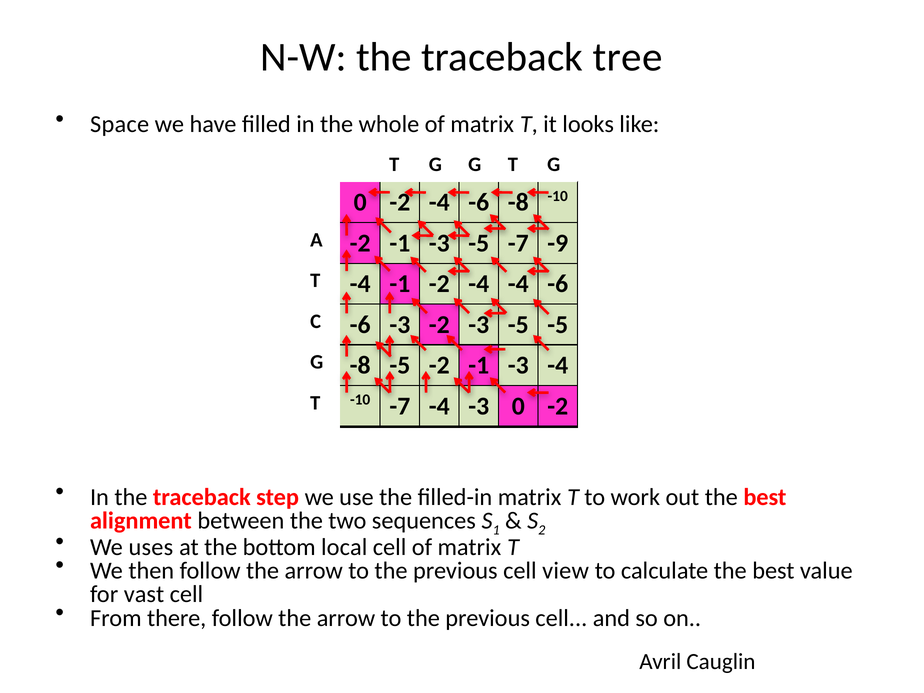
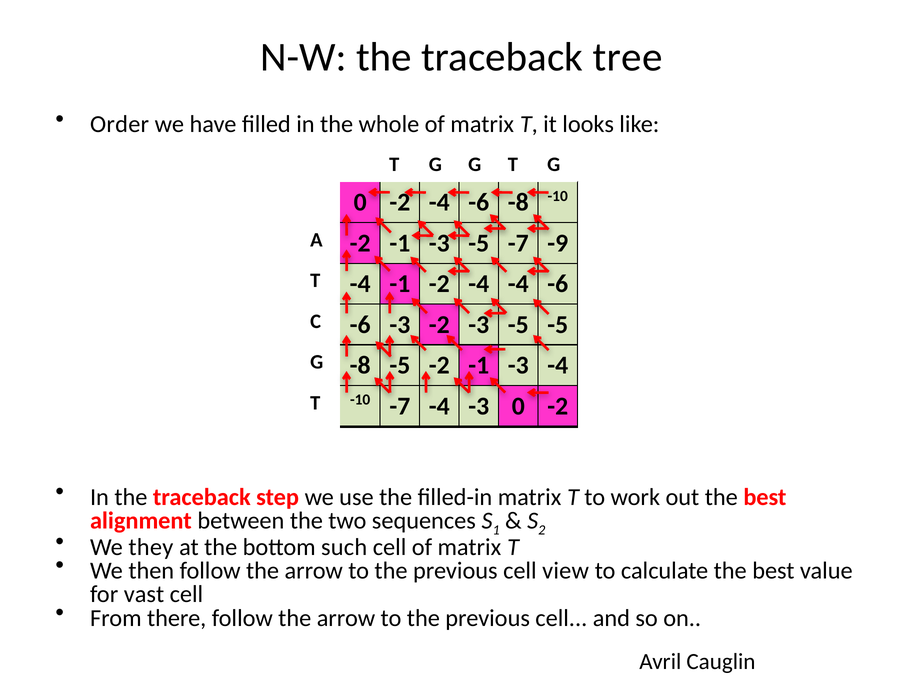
Space: Space -> Order
uses: uses -> they
local: local -> such
